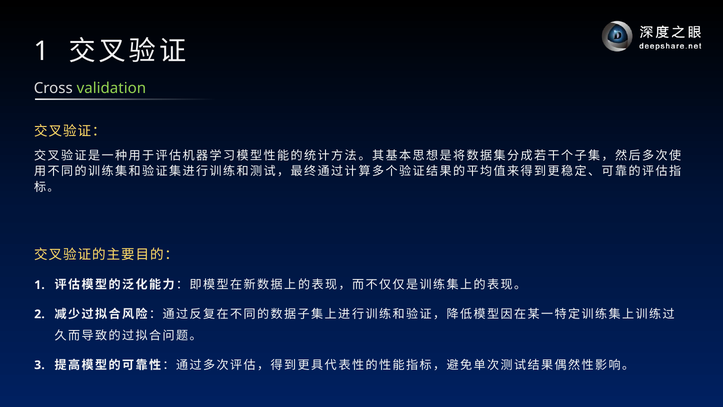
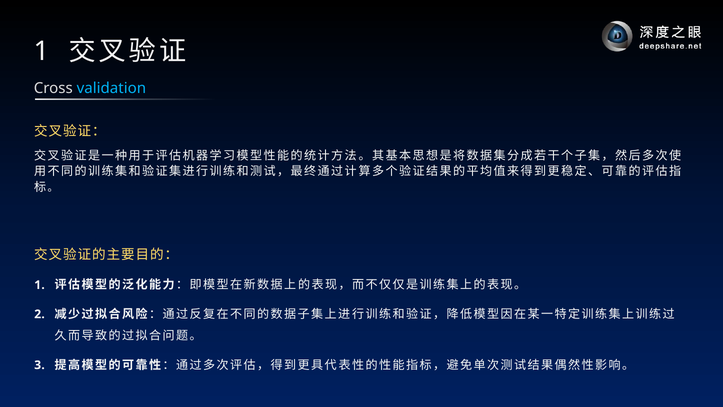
validation colour: light green -> light blue
